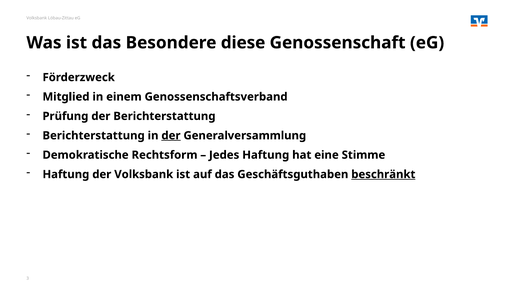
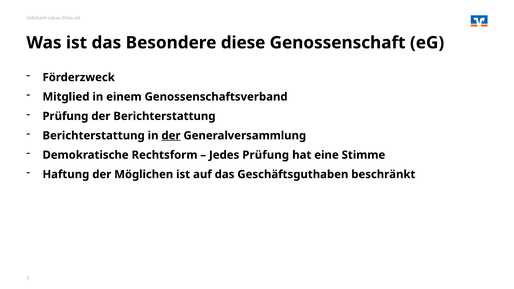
Jedes Haftung: Haftung -> Prüfung
der Volksbank: Volksbank -> Möglichen
beschränkt underline: present -> none
